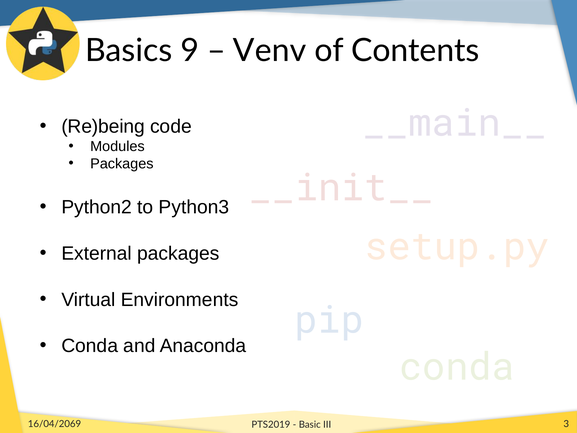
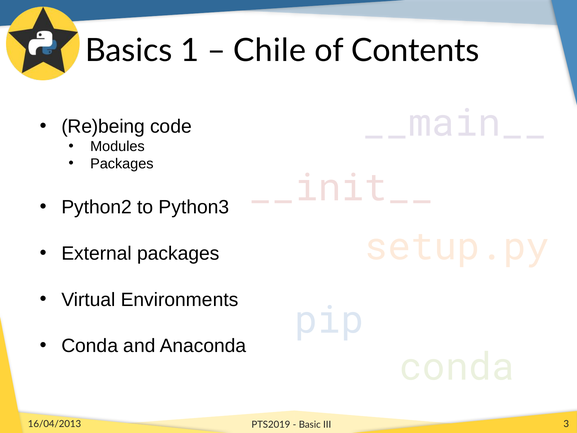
9: 9 -> 1
Venv: Venv -> Chile
16/04/2069: 16/04/2069 -> 16/04/2013
